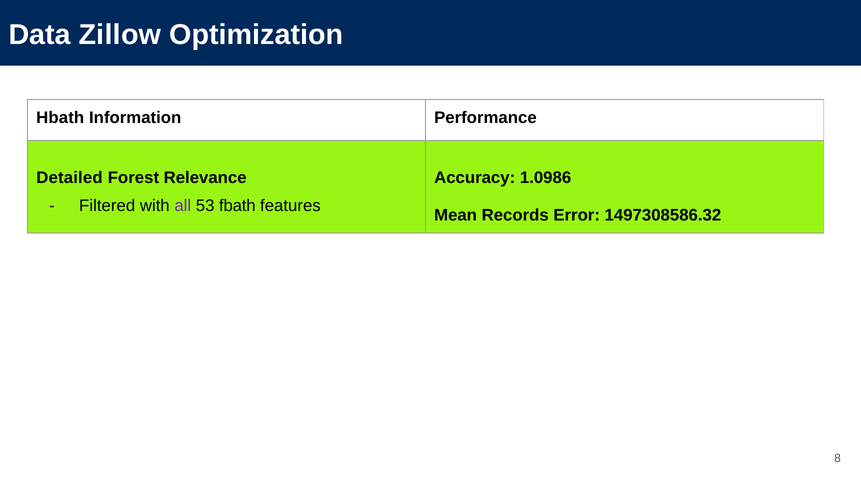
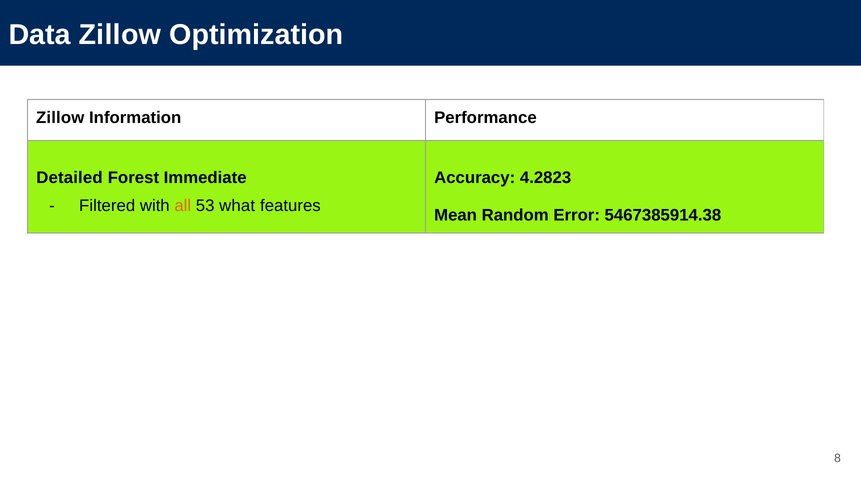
Hbath at (60, 118): Hbath -> Zillow
Relevance: Relevance -> Immediate
1.0986: 1.0986 -> 4.2823
all colour: purple -> orange
fbath: fbath -> what
Records: Records -> Random
1497308586.32: 1497308586.32 -> 5467385914.38
